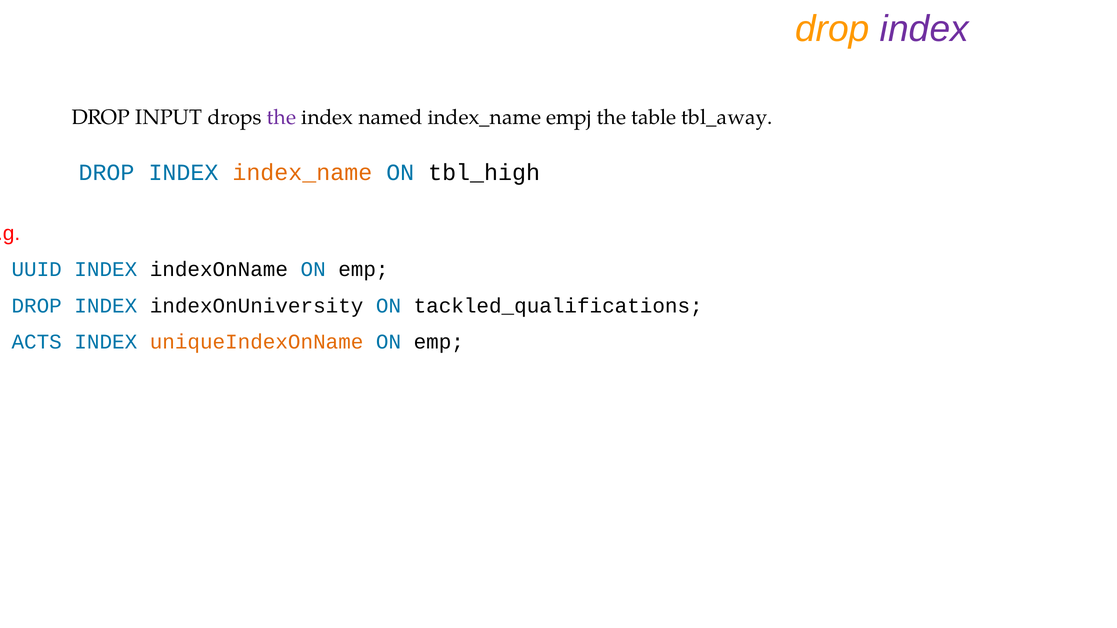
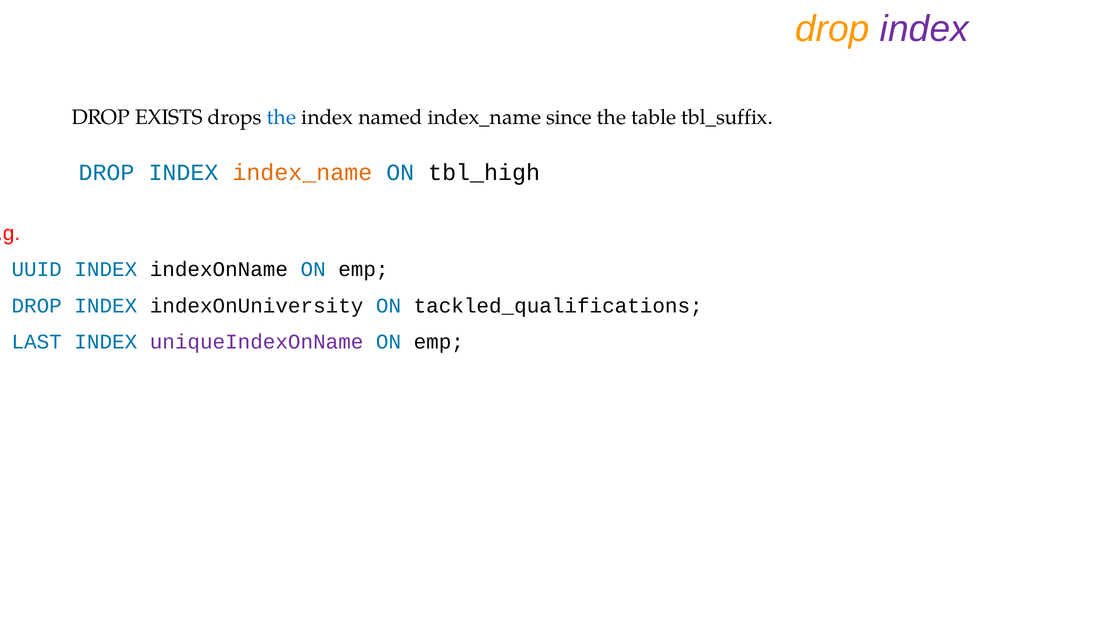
INPUT: INPUT -> EXISTS
the at (282, 117) colour: purple -> blue
empj: empj -> since
tbl_away: tbl_away -> tbl_suffix
ACTS: ACTS -> LAST
uniqueIndexOnName colour: orange -> purple
